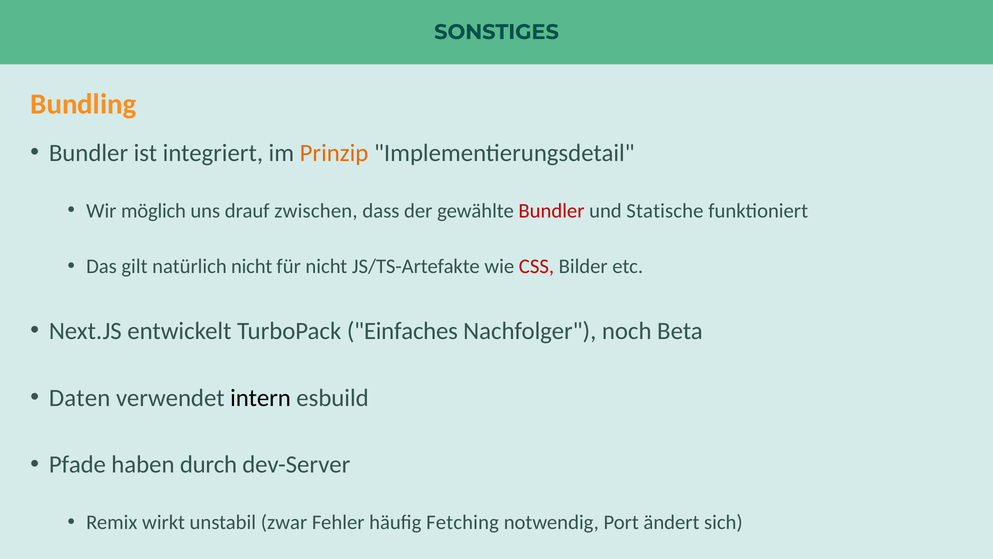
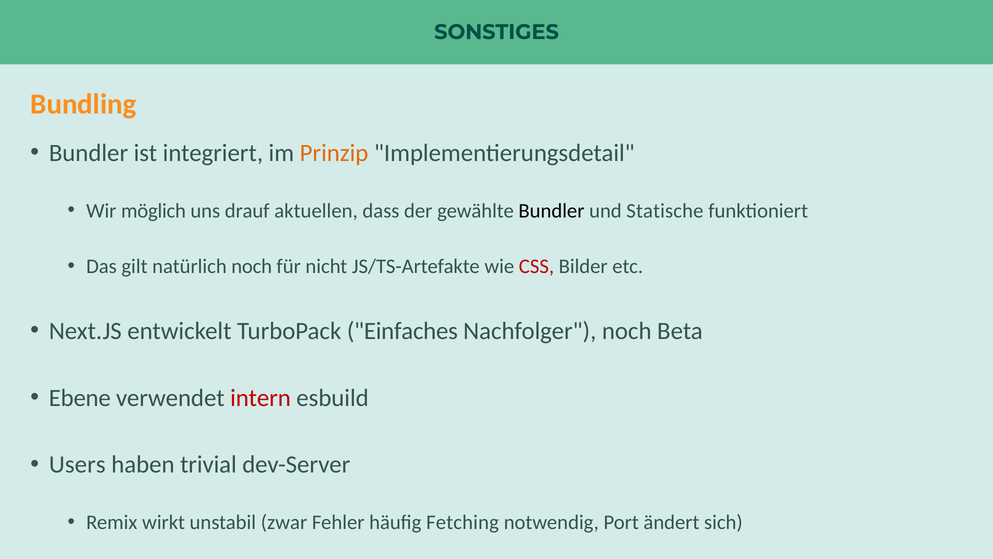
zwischen: zwischen -> aktuellen
Bundler at (551, 211) colour: red -> black
natürlich nicht: nicht -> noch
Daten: Daten -> Ebene
intern colour: black -> red
Pfade: Pfade -> Users
durch: durch -> trivial
